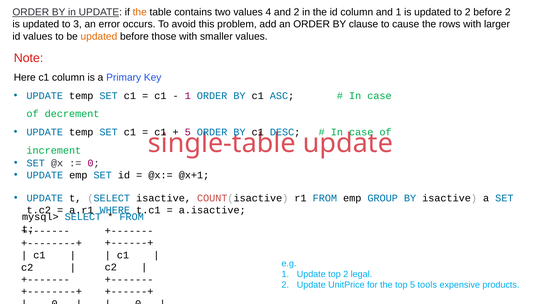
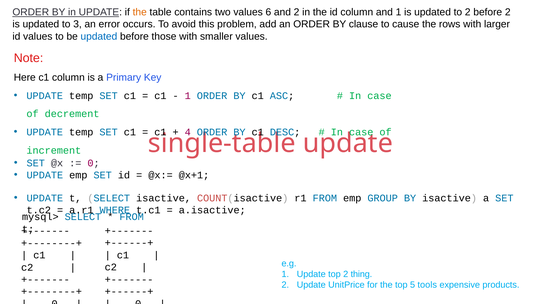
values 4: 4 -> 6
updated at (99, 36) colour: orange -> blue
5 at (188, 132): 5 -> 4
legal: legal -> thing
